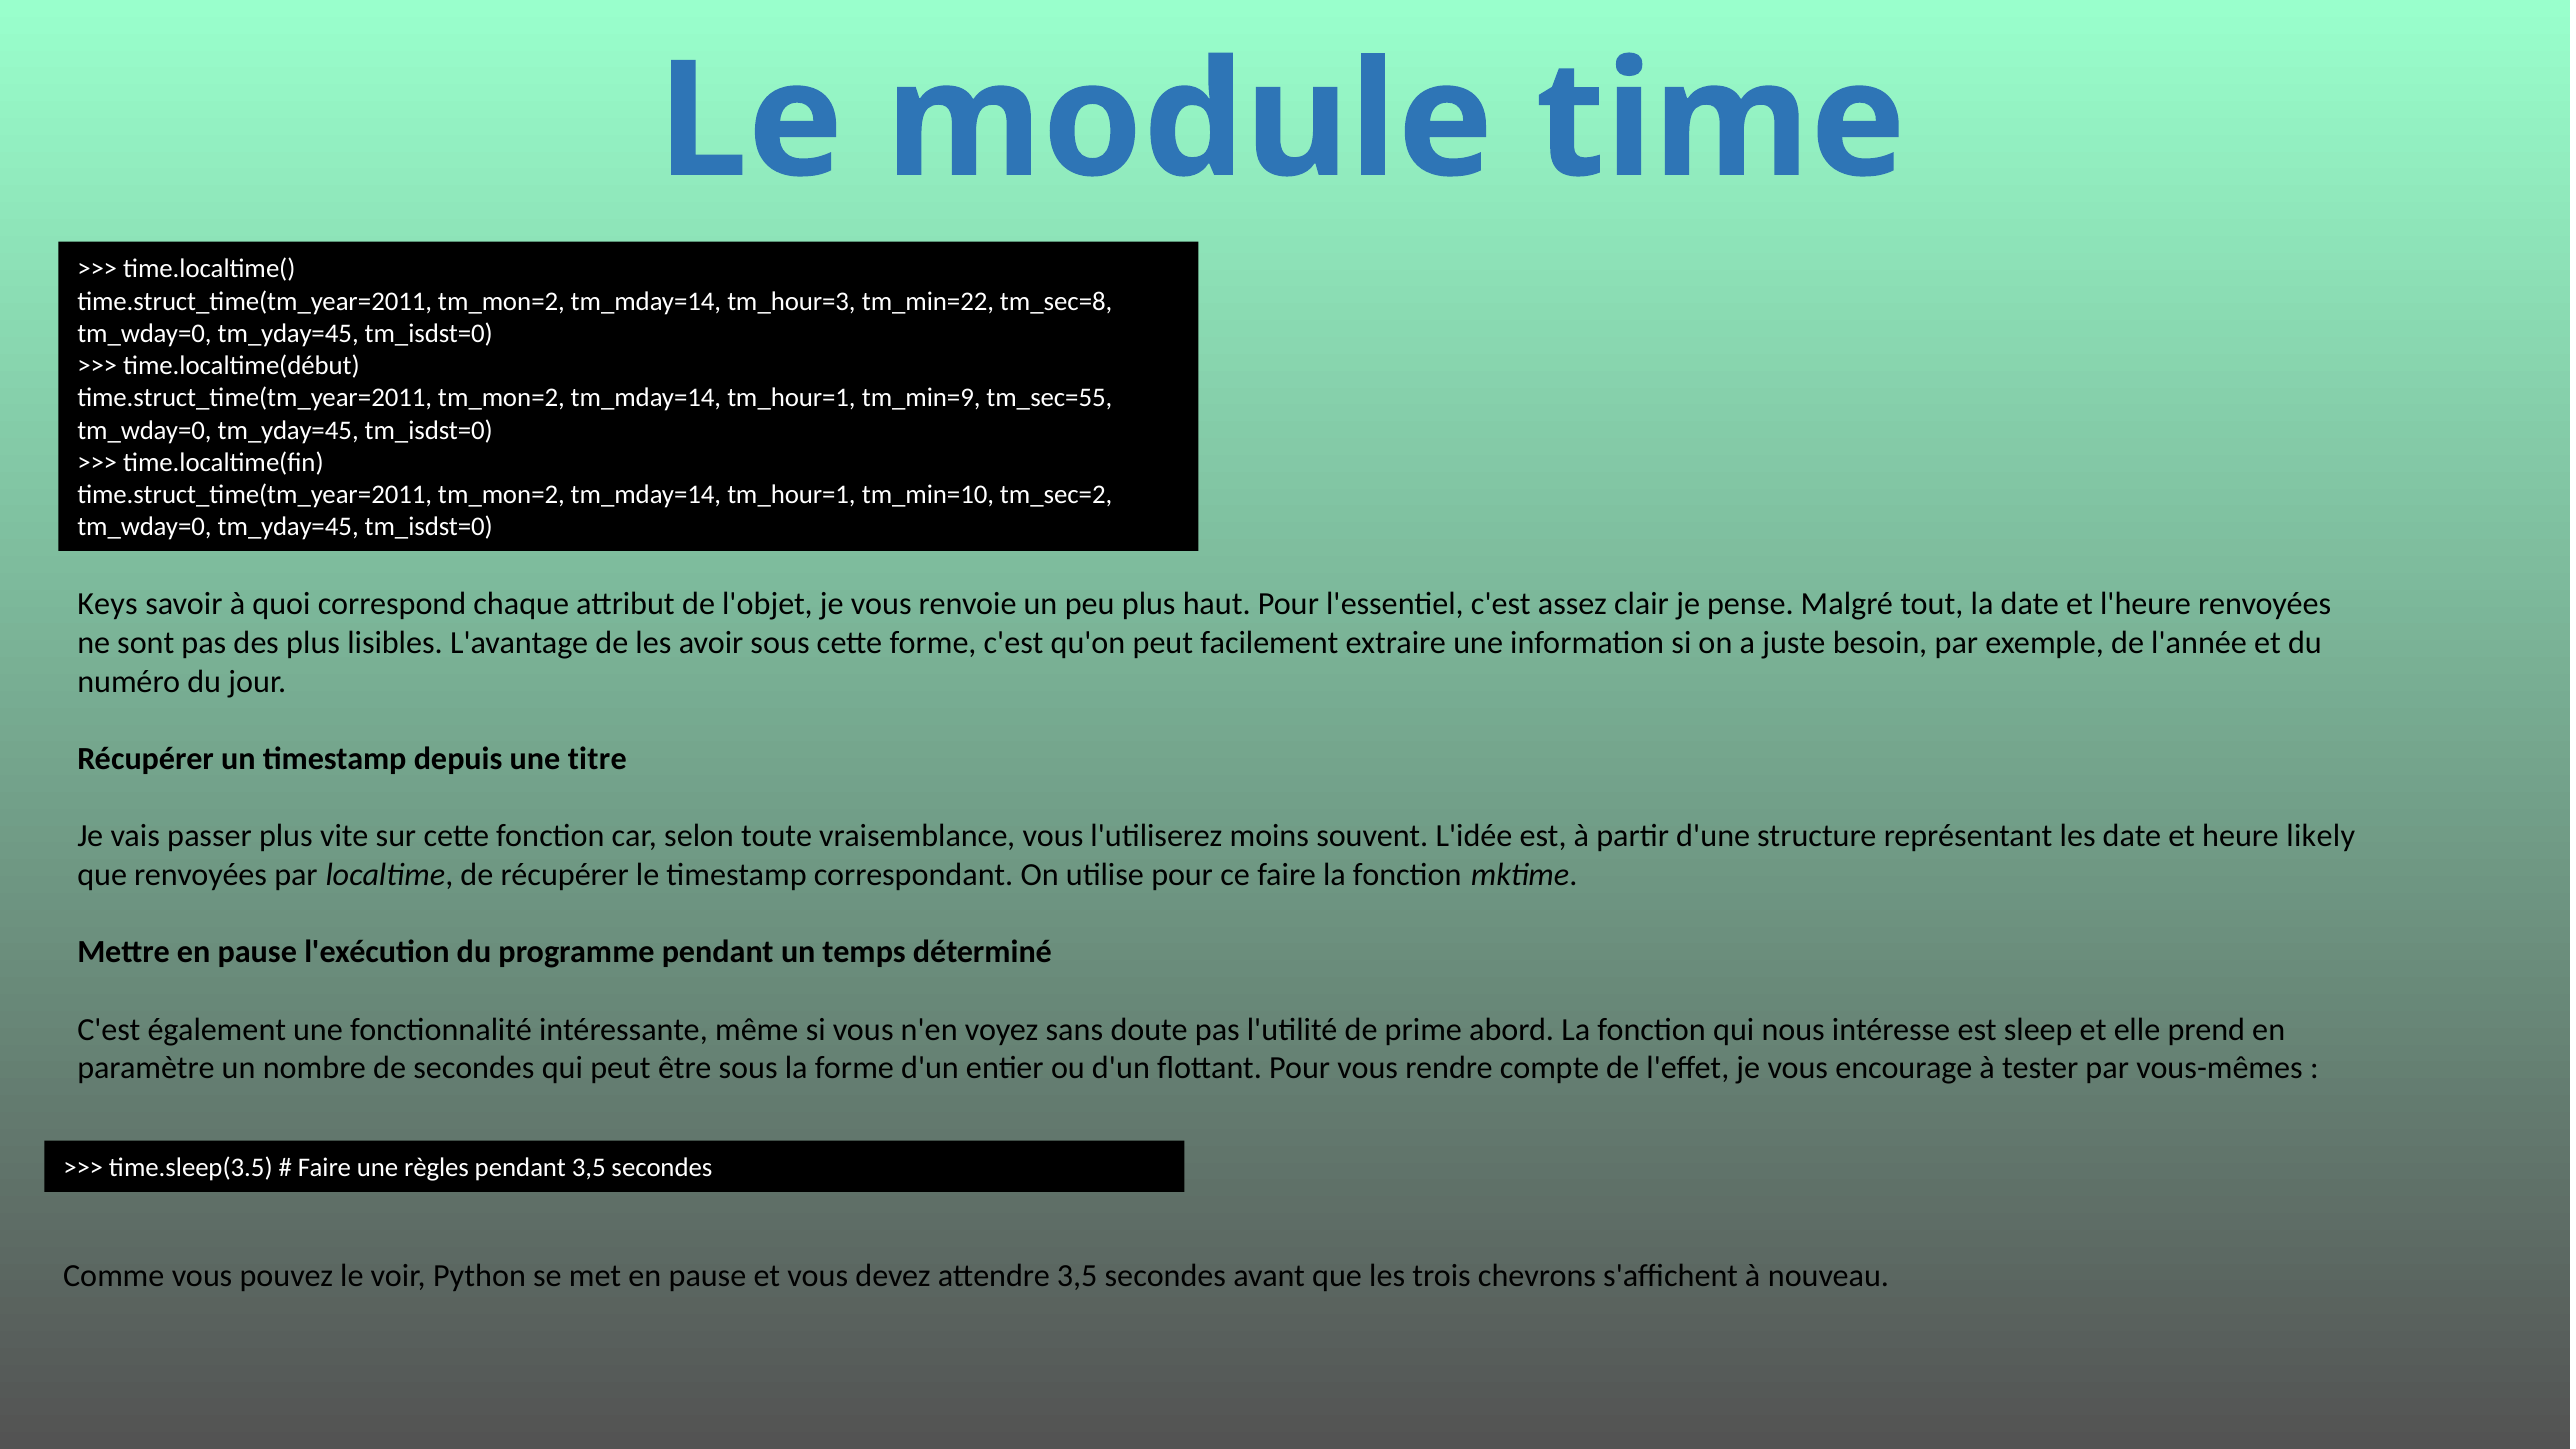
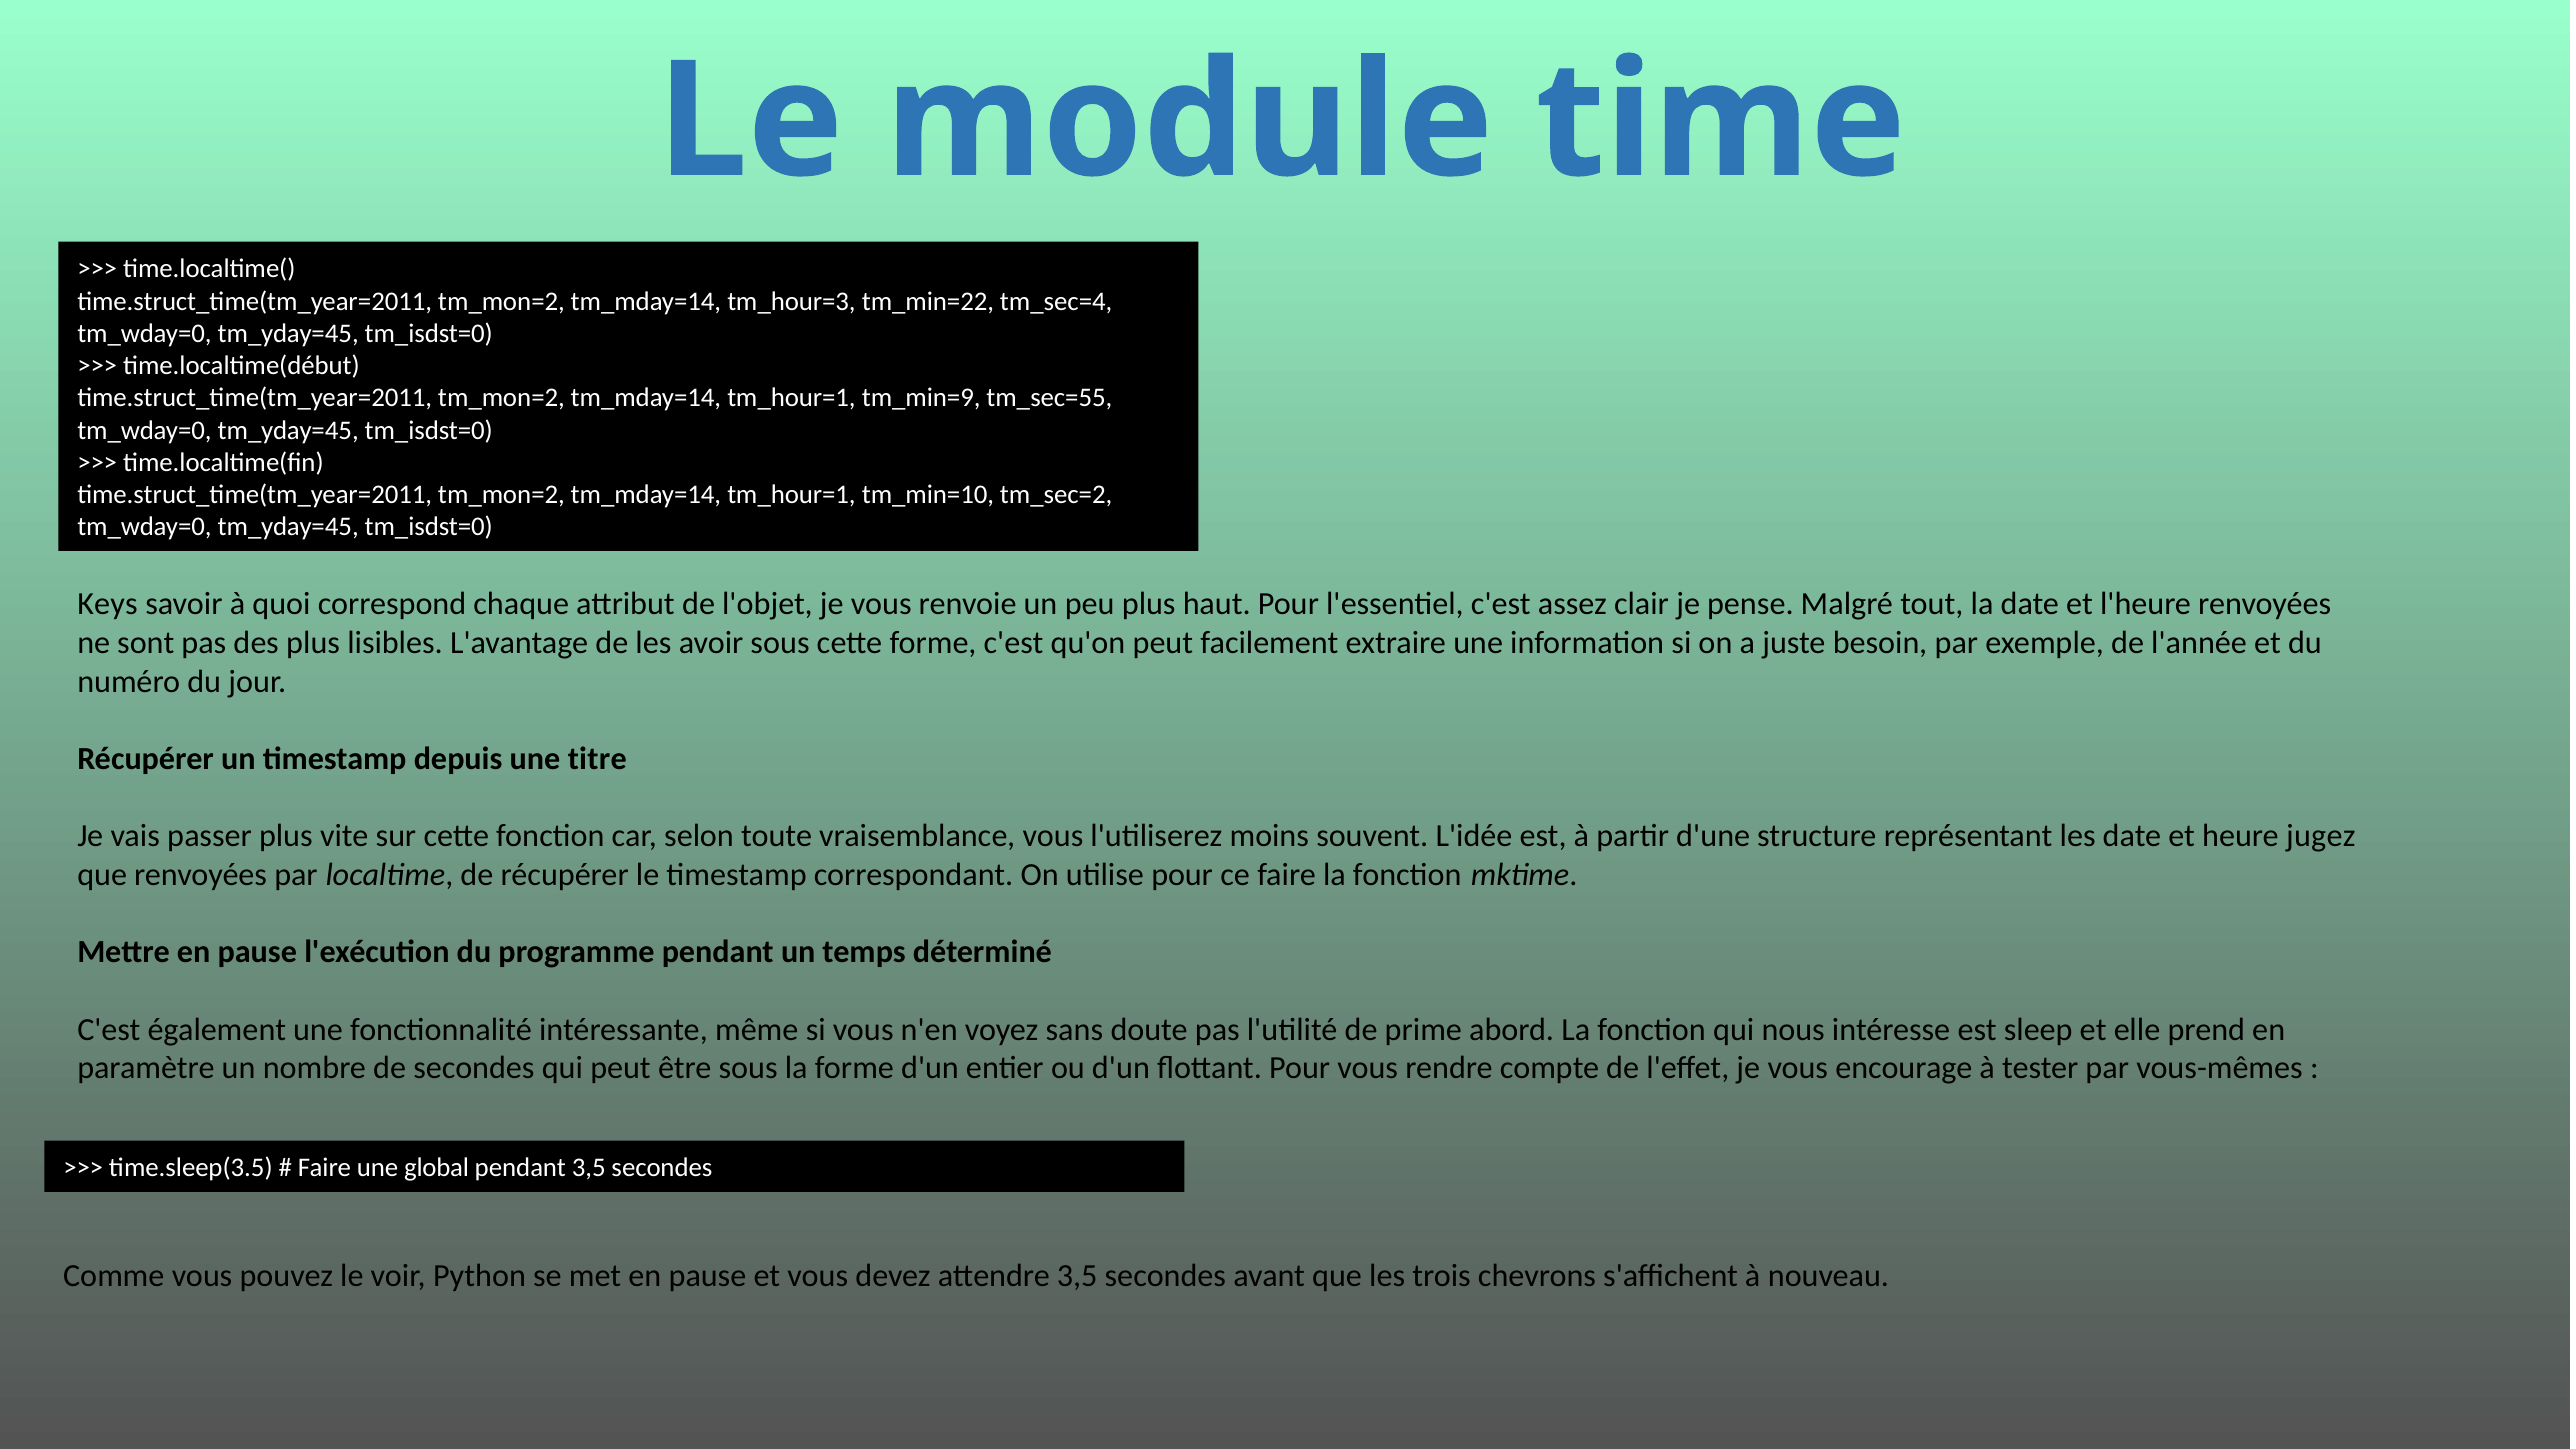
tm_sec=8: tm_sec=8 -> tm_sec=4
likely: likely -> jugez
règles: règles -> global
